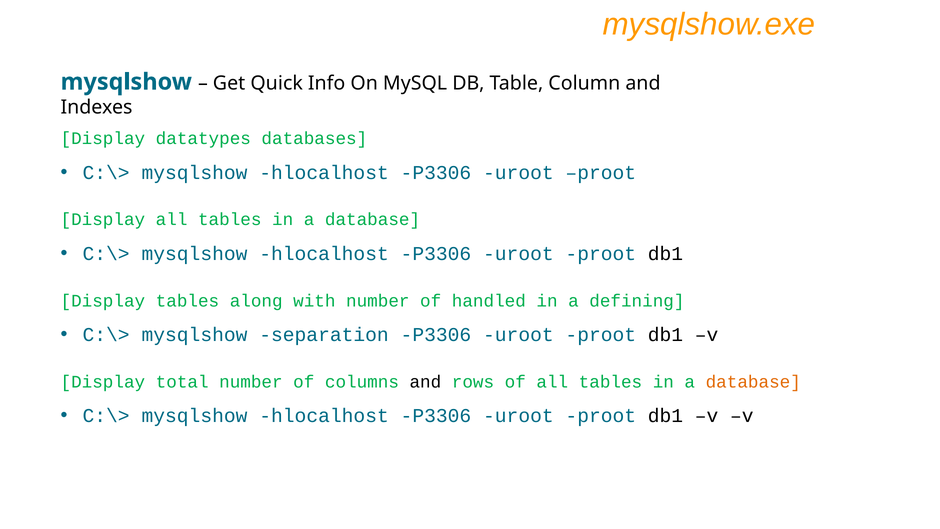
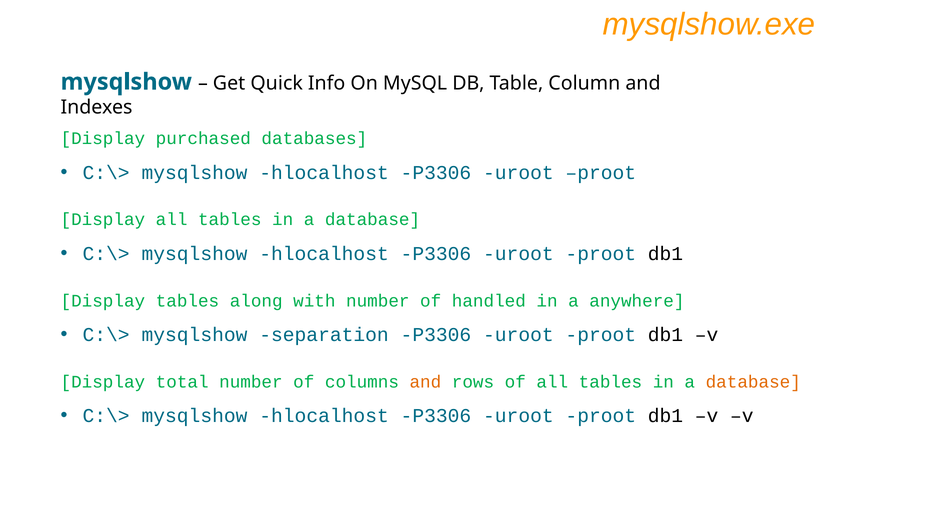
datatypes: datatypes -> purchased
defining: defining -> anywhere
and at (425, 382) colour: black -> orange
